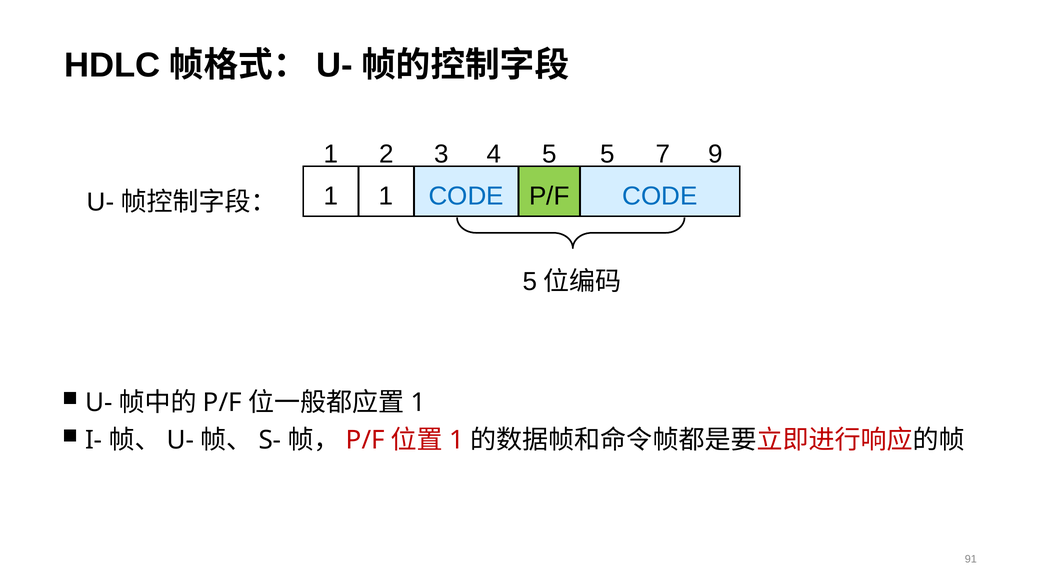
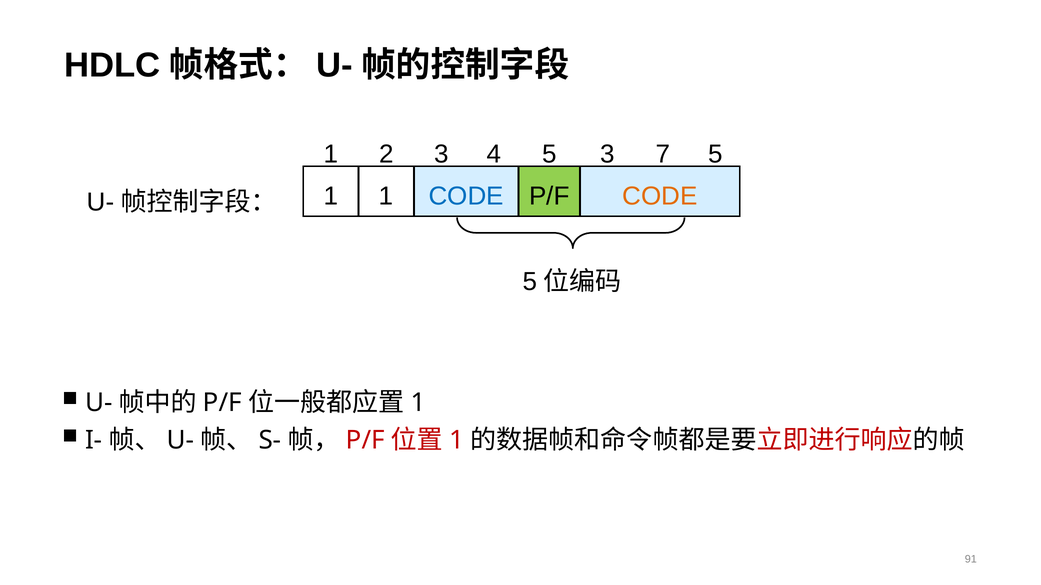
5 5: 5 -> 3
7 9: 9 -> 5
CODE at (660, 196) colour: blue -> orange
